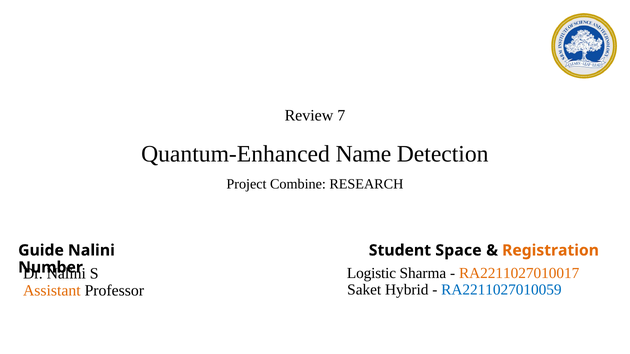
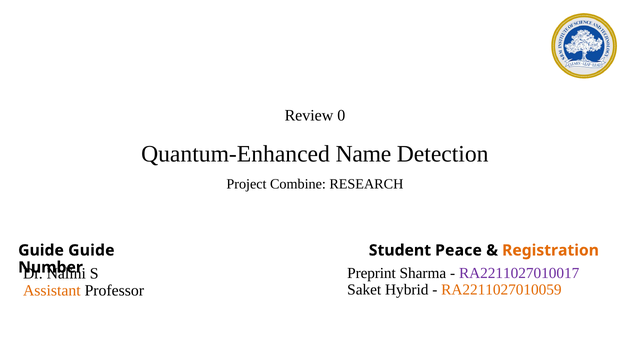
7: 7 -> 0
Guide Nalini: Nalini -> Guide
Space: Space -> Peace
Logistic: Logistic -> Preprint
RA2211027010017 colour: orange -> purple
RA2211027010059 colour: blue -> orange
